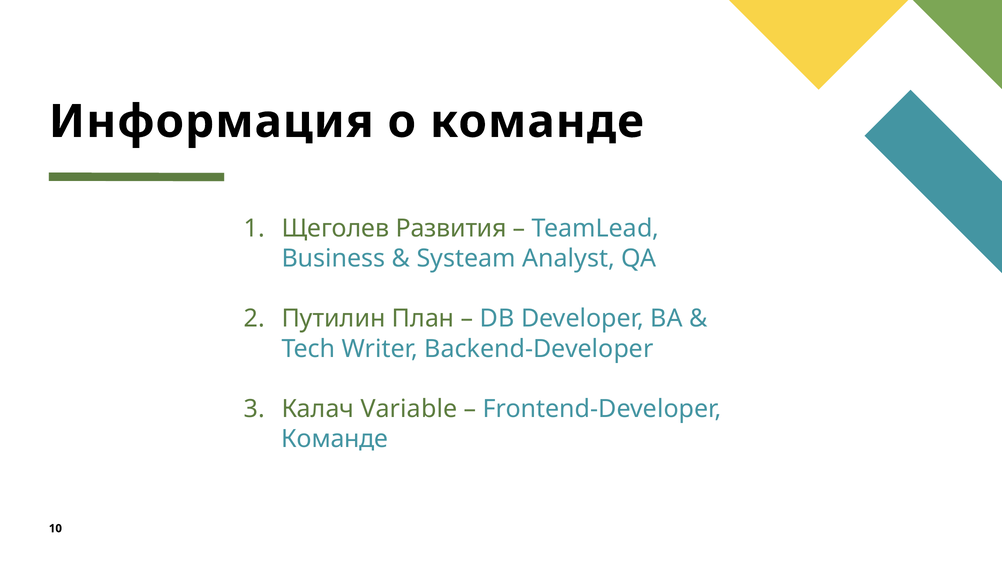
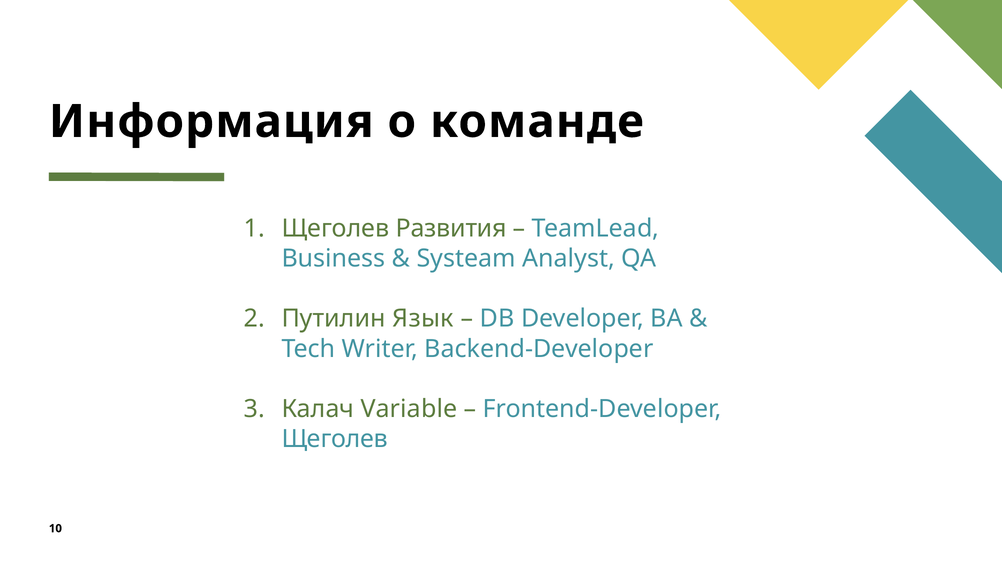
План: План -> Язык
Команде at (335, 439): Команде -> Щеголев
